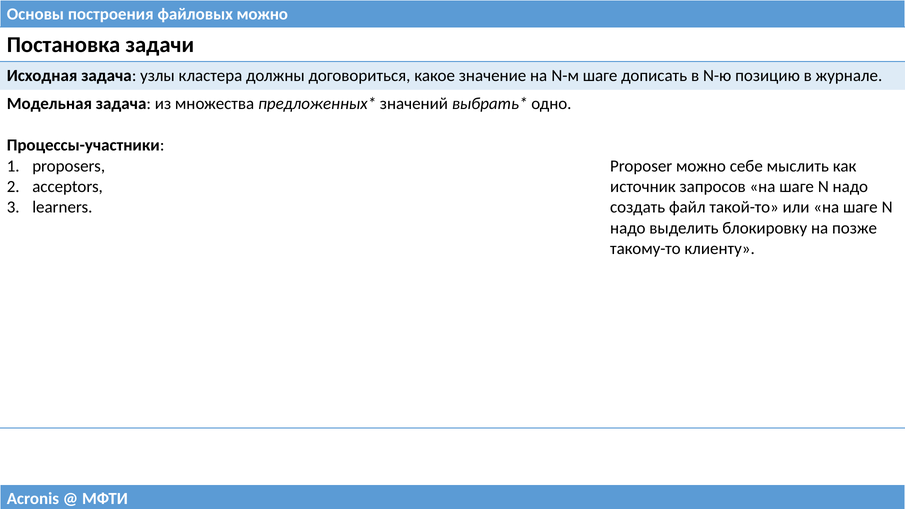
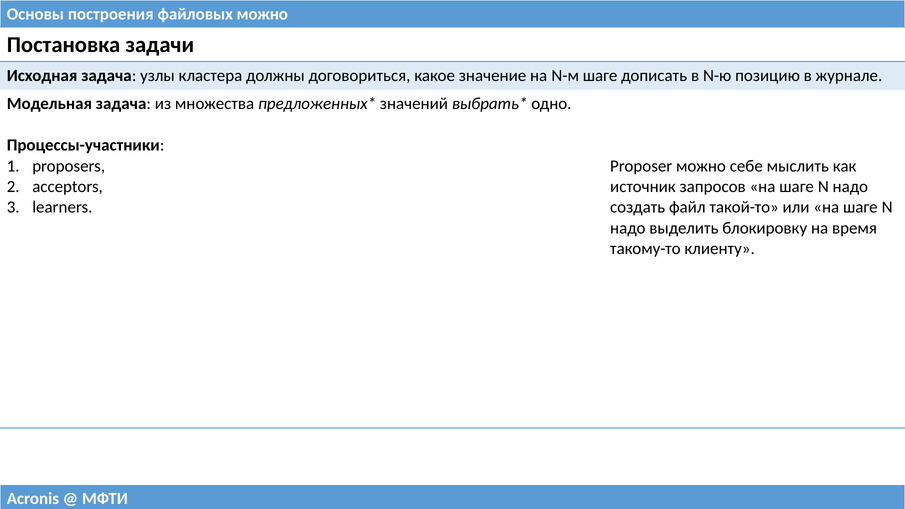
позже: позже -> время
